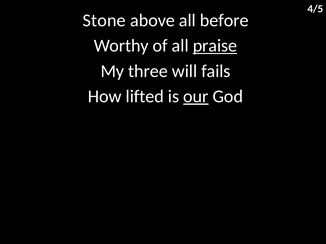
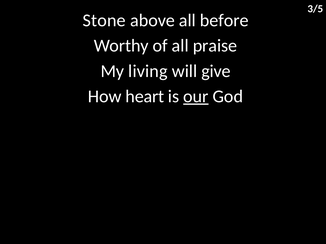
4/5: 4/5 -> 3/5
praise underline: present -> none
three: three -> living
fails: fails -> give
lifted: lifted -> heart
